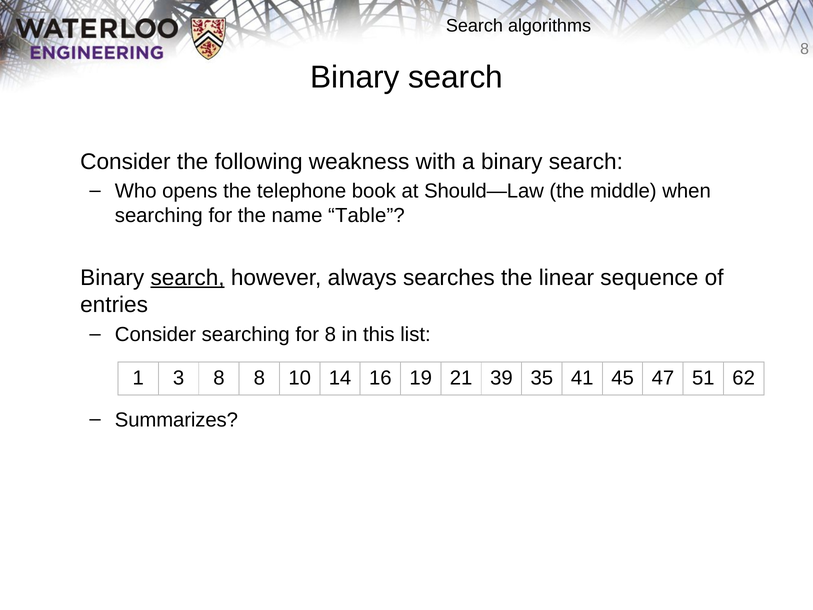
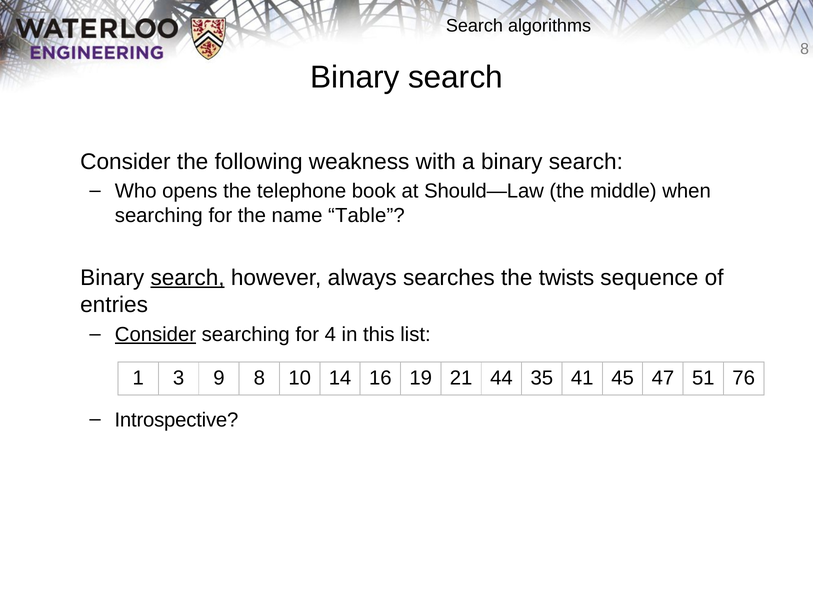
linear: linear -> twists
Consider at (155, 334) underline: none -> present
for 8: 8 -> 4
3 8: 8 -> 9
39: 39 -> 44
62: 62 -> 76
Summarizes: Summarizes -> Introspective
